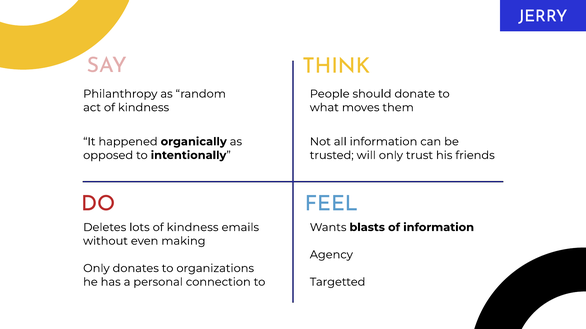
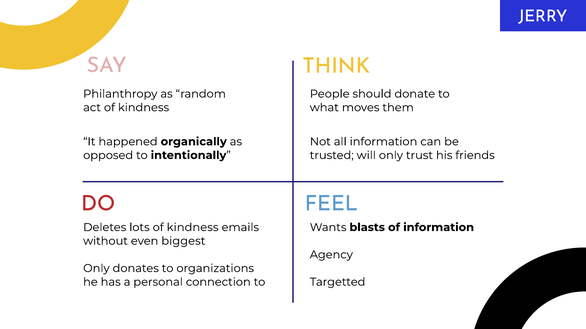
making: making -> biggest
